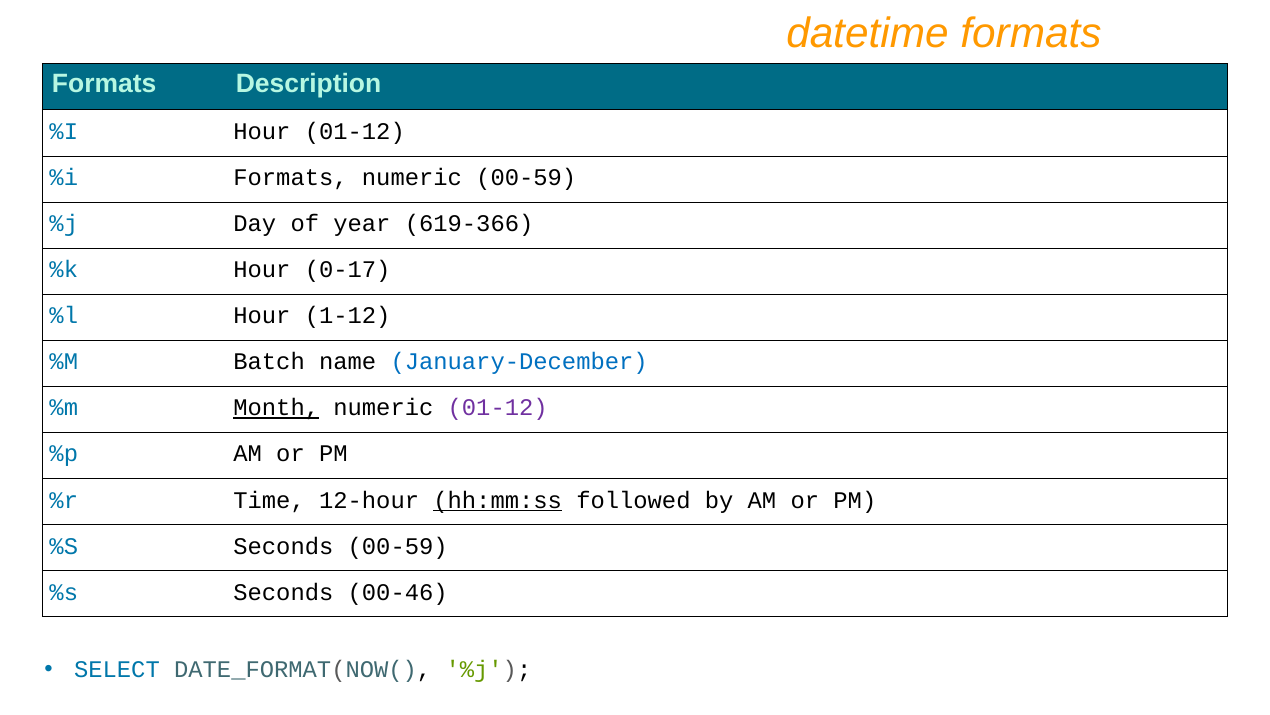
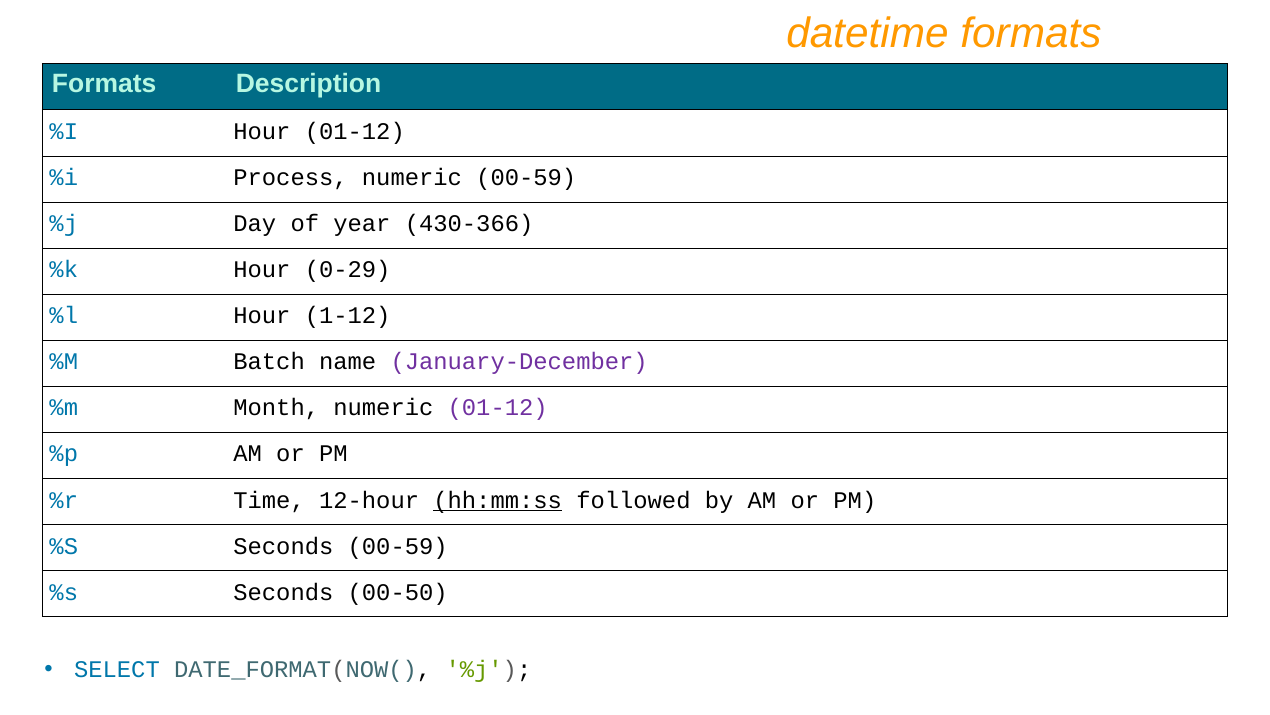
%i Formats: Formats -> Process
619-366: 619-366 -> 430-366
0-17: 0-17 -> 0-29
January-December colour: blue -> purple
Month underline: present -> none
00-46: 00-46 -> 00-50
